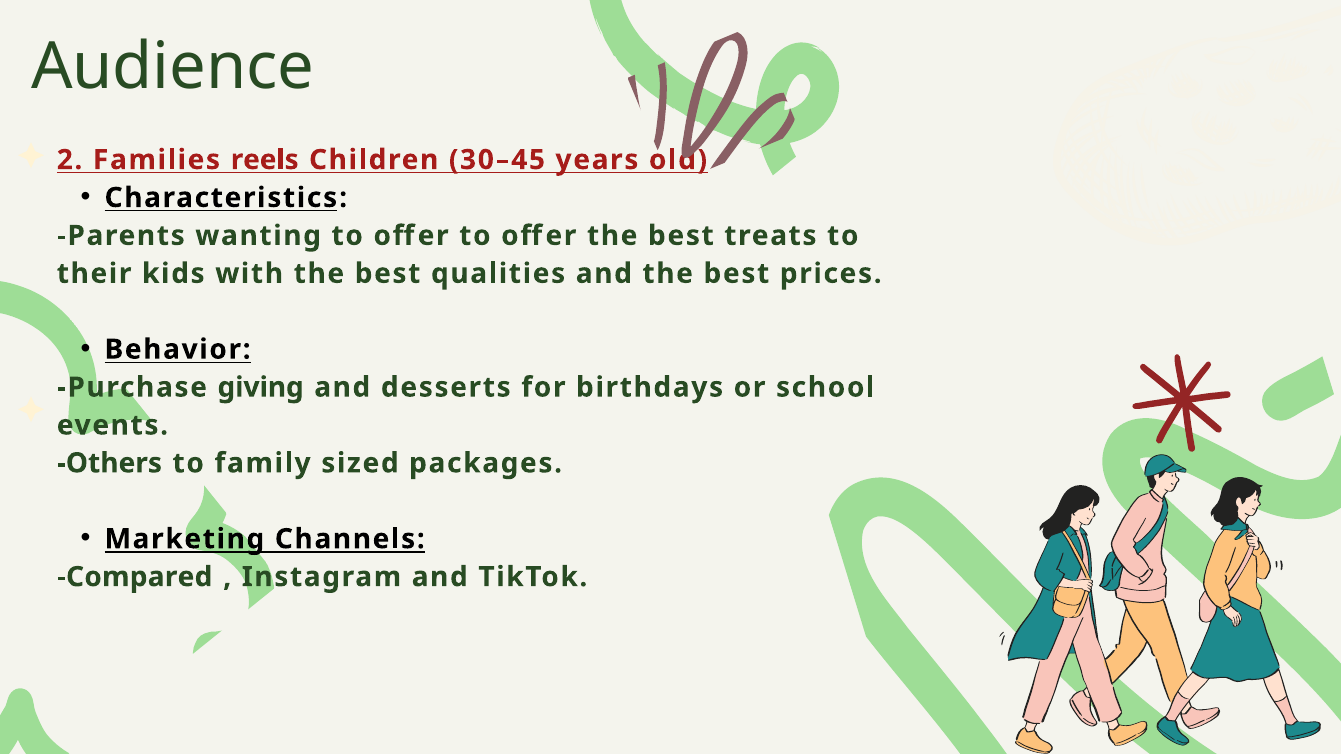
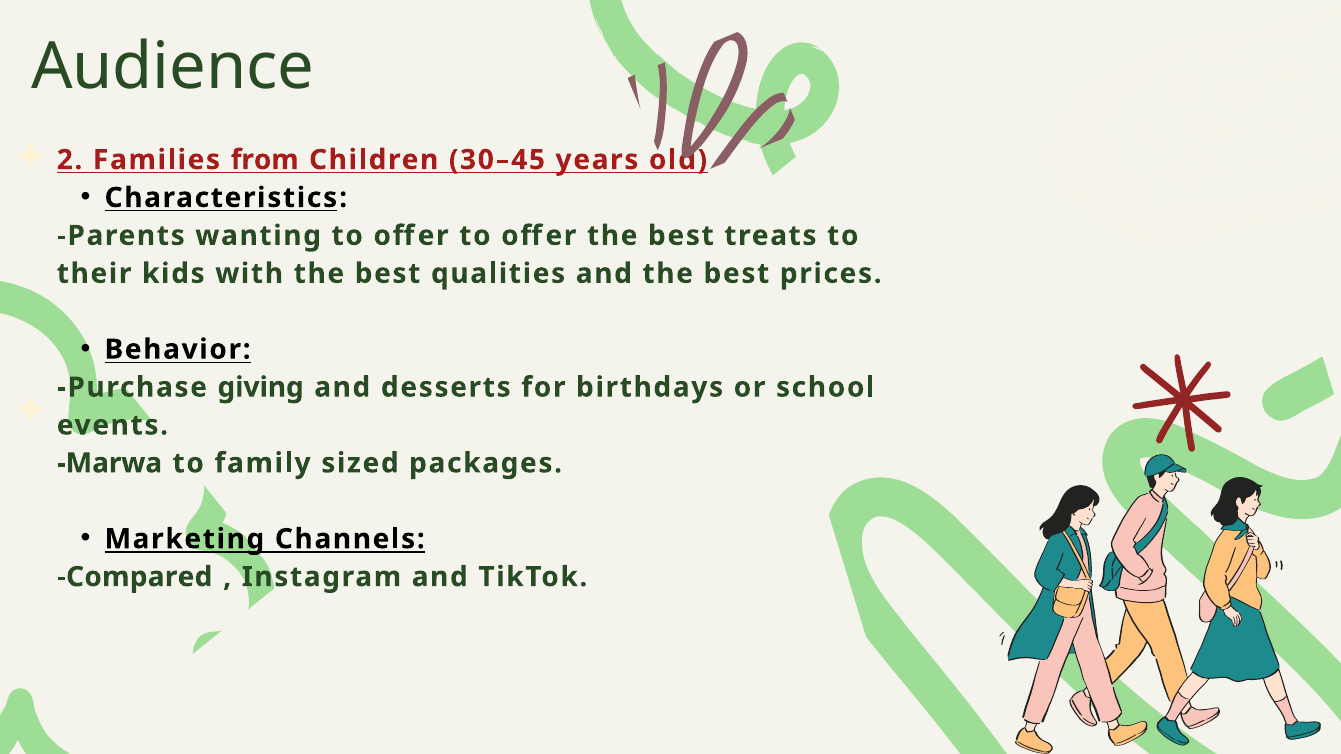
reels: reels -> from
Others: Others -> Marwa
